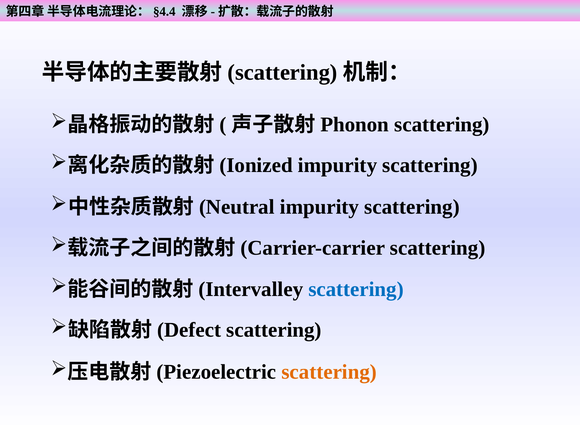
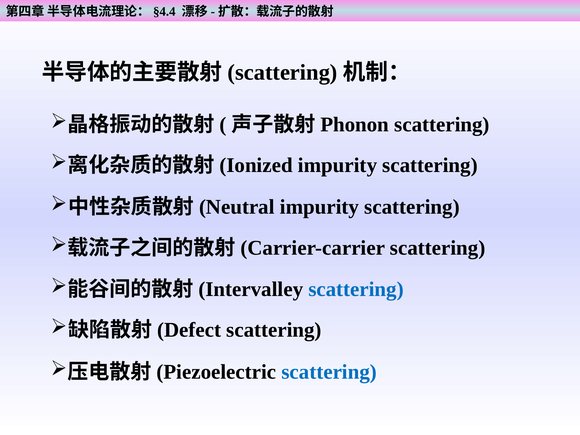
scattering at (329, 372) colour: orange -> blue
